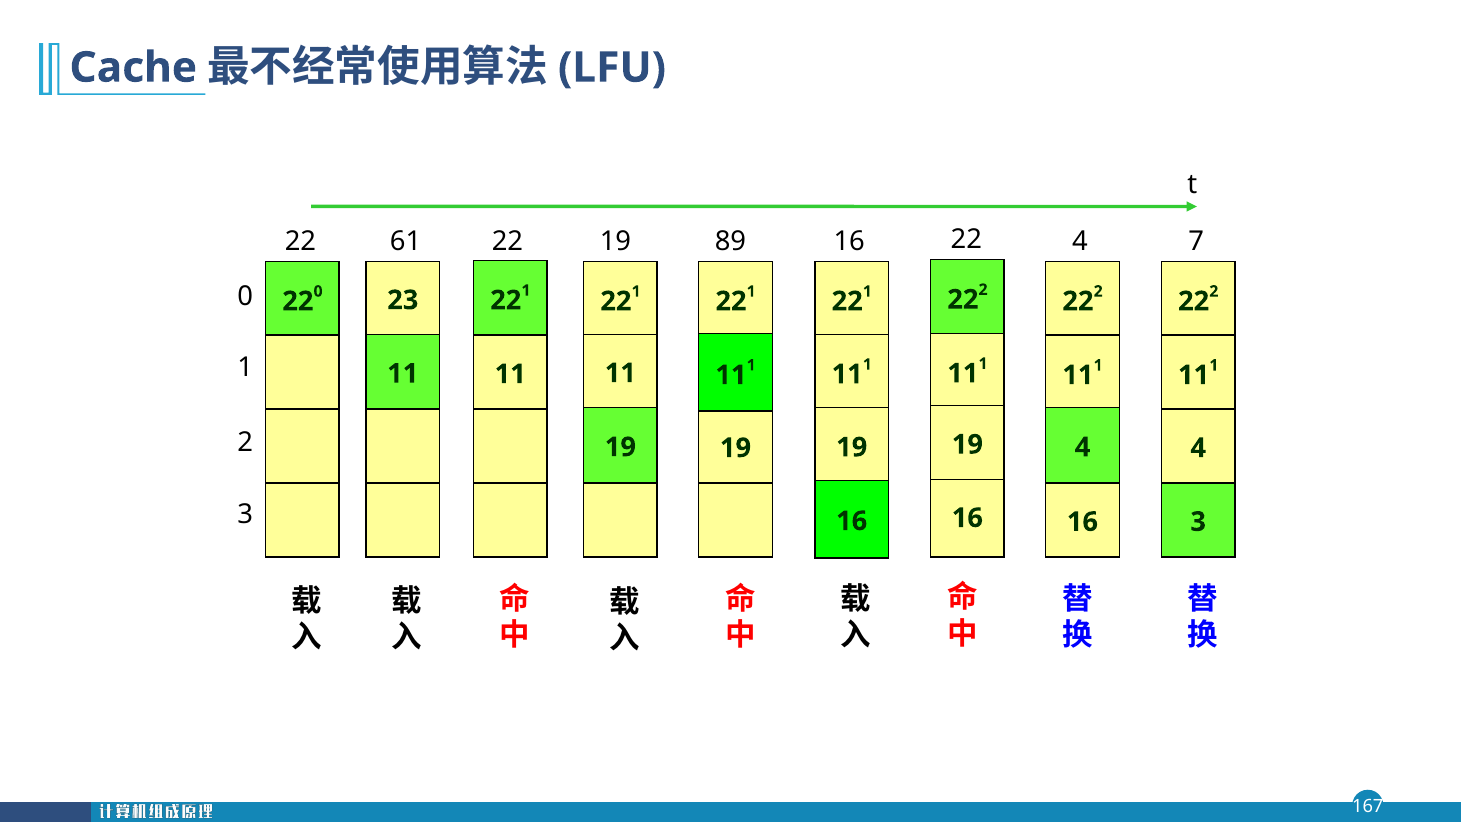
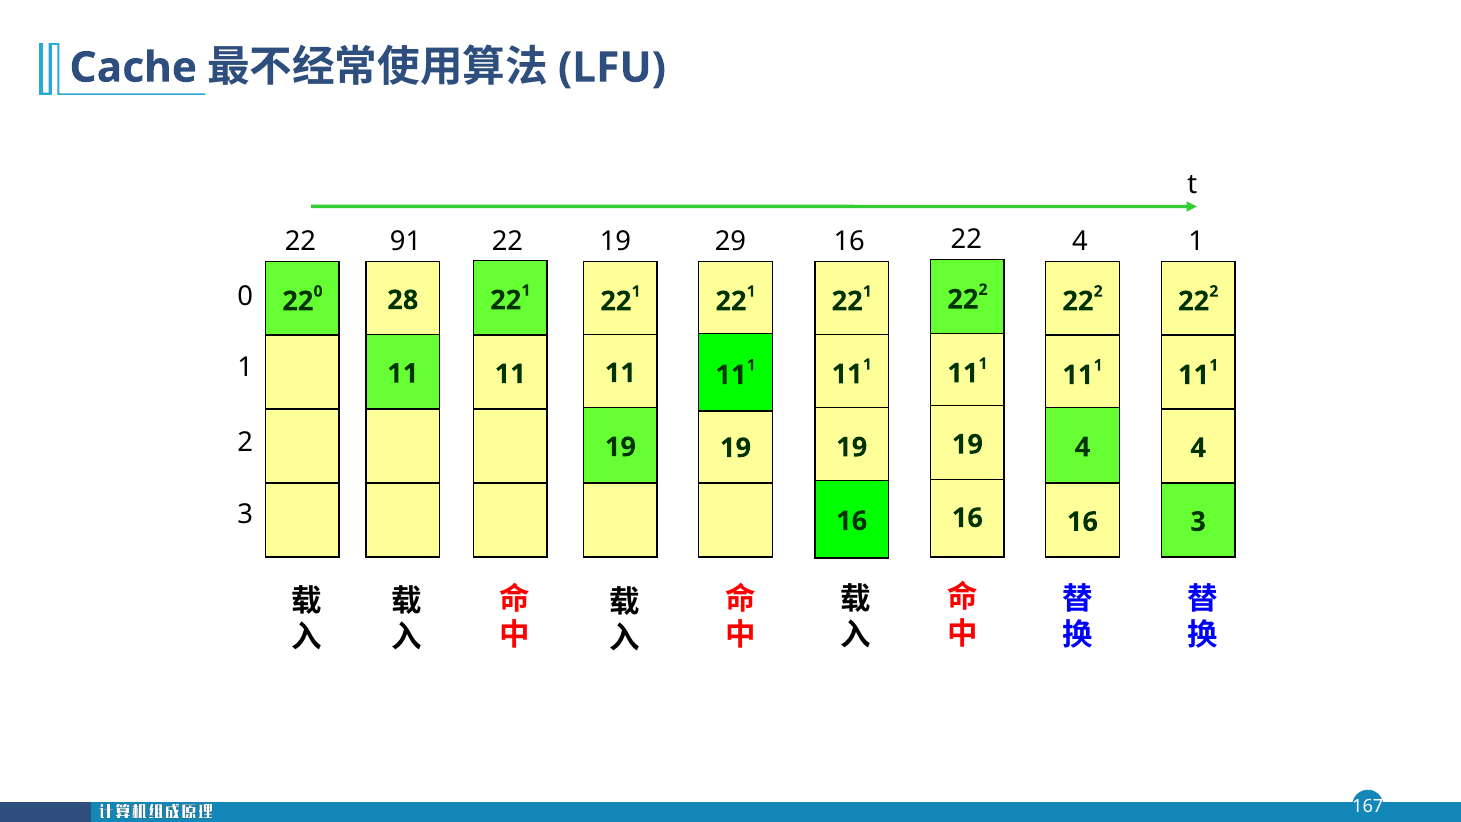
61: 61 -> 91
89: 89 -> 29
4 7: 7 -> 1
23: 23 -> 28
